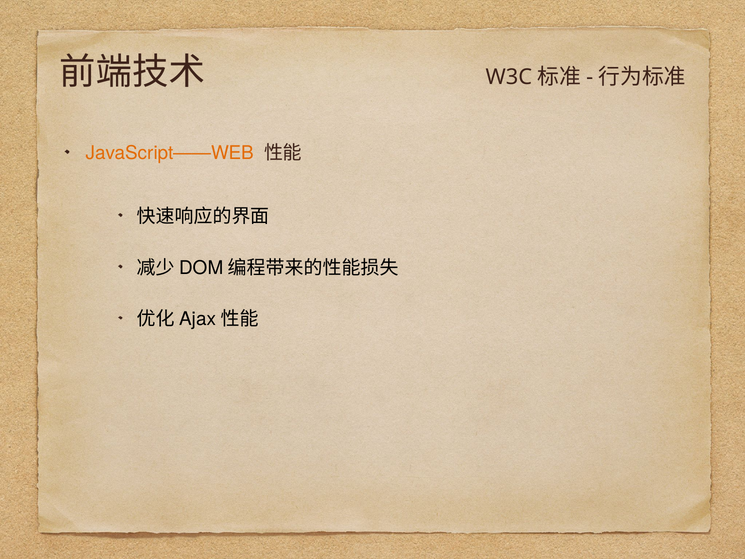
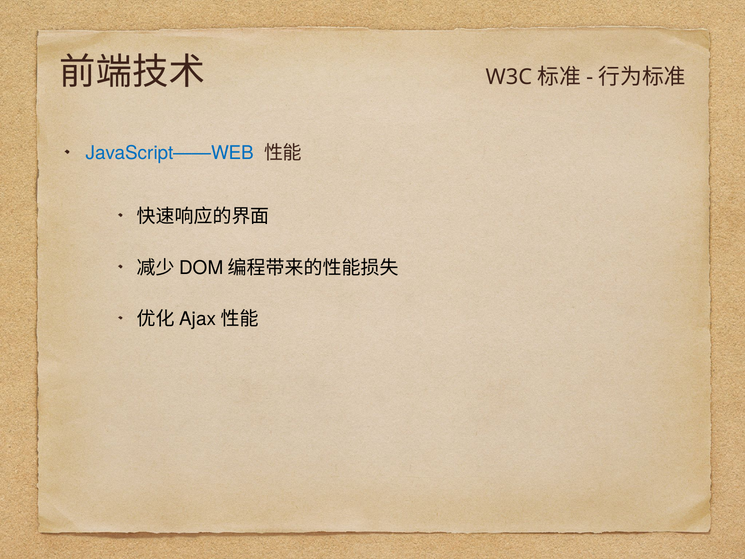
JavaScript——WEB colour: orange -> blue
